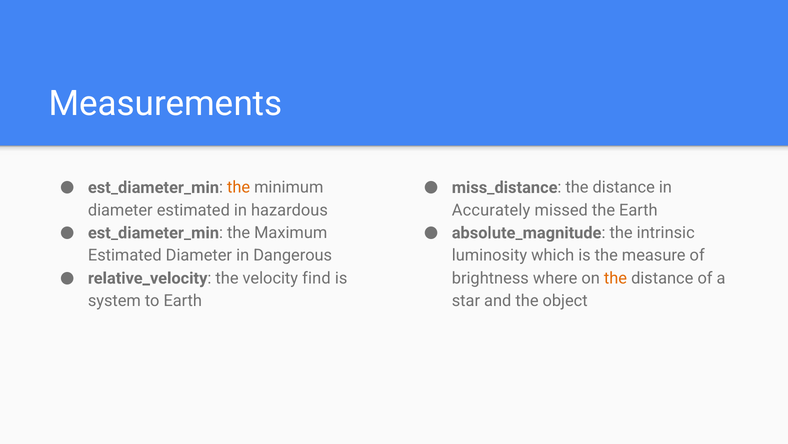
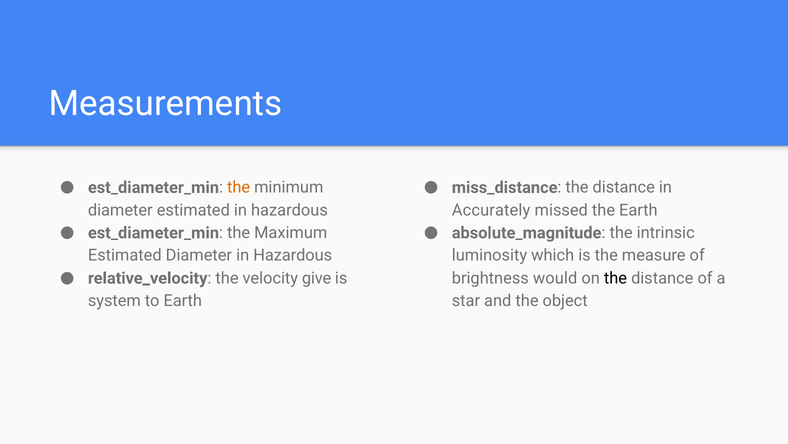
Diameter in Dangerous: Dangerous -> Hazardous
find: find -> give
where: where -> would
the at (615, 278) colour: orange -> black
